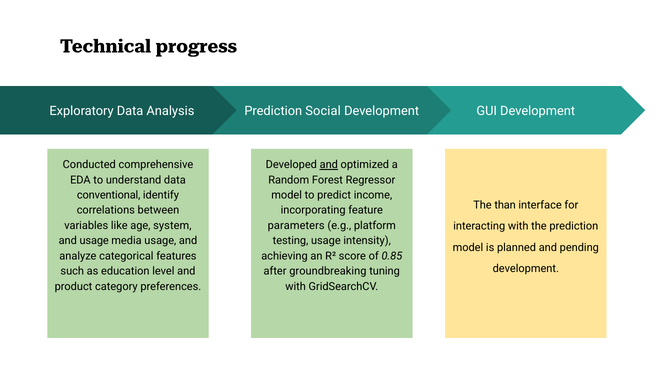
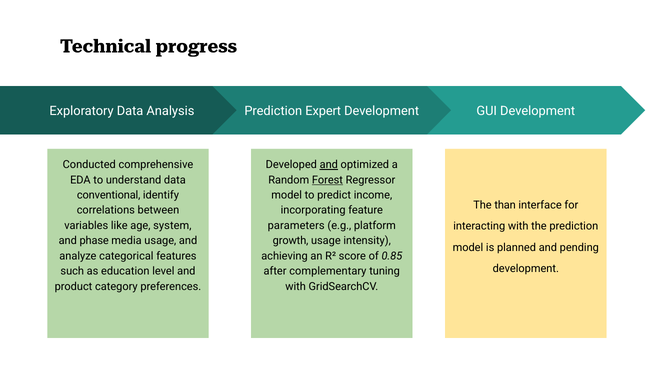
Social: Social -> Expert
Forest underline: none -> present
and usage: usage -> phase
testing: testing -> growth
groundbreaking: groundbreaking -> complementary
